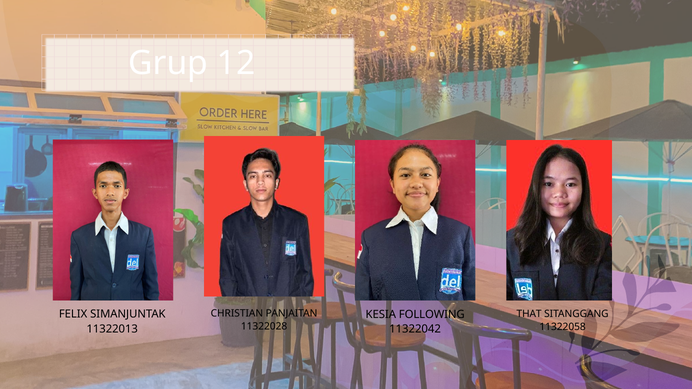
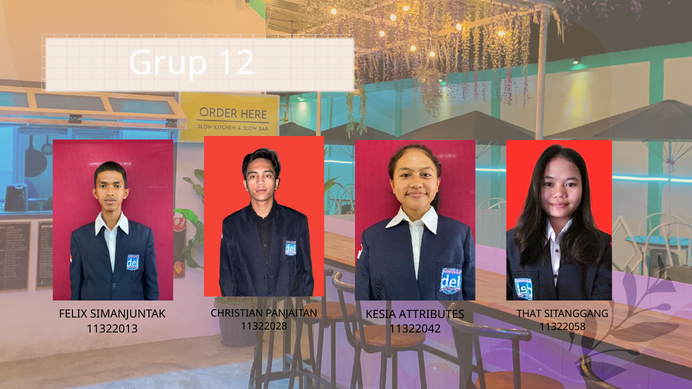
FOLLOWING: FOLLOWING -> ATTRIBUTES
